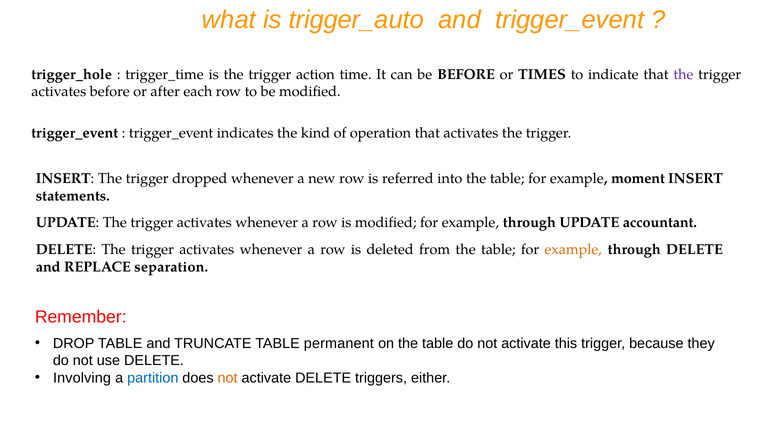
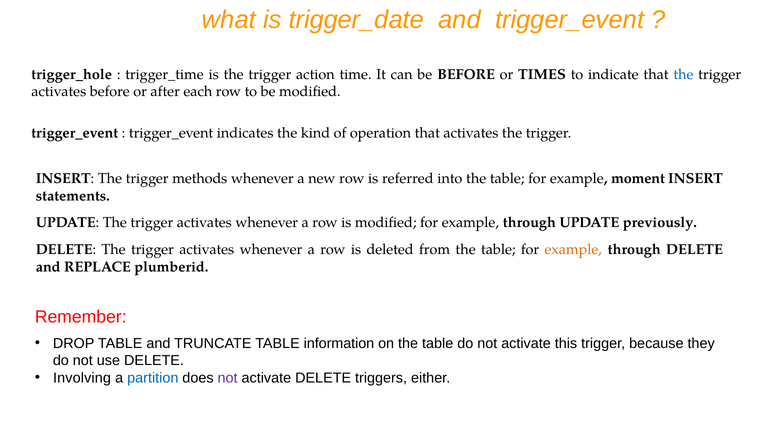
trigger_auto: trigger_auto -> trigger_date
the at (683, 74) colour: purple -> blue
dropped: dropped -> methods
accountant: accountant -> previously
separation: separation -> plumberid
permanent: permanent -> information
not at (228, 378) colour: orange -> purple
